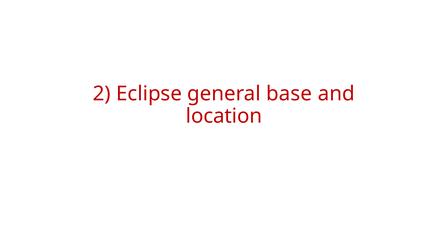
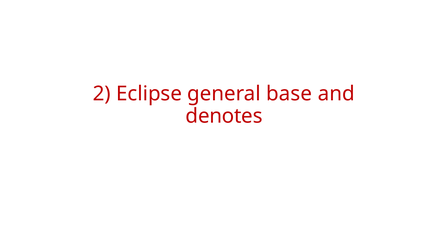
location: location -> denotes
